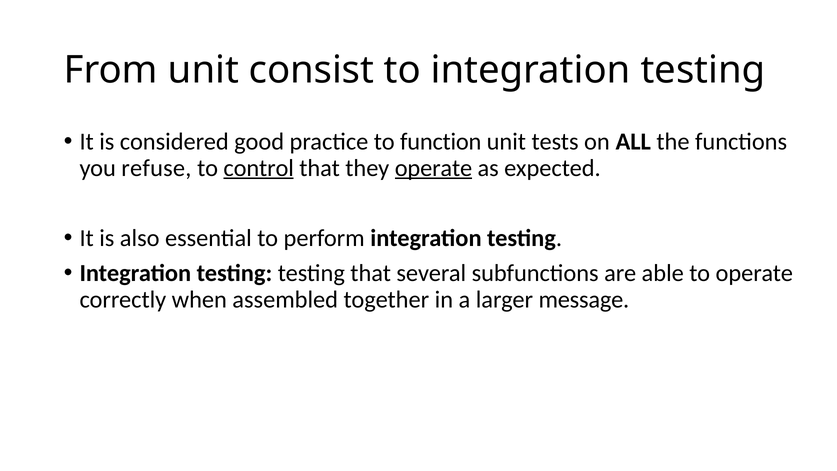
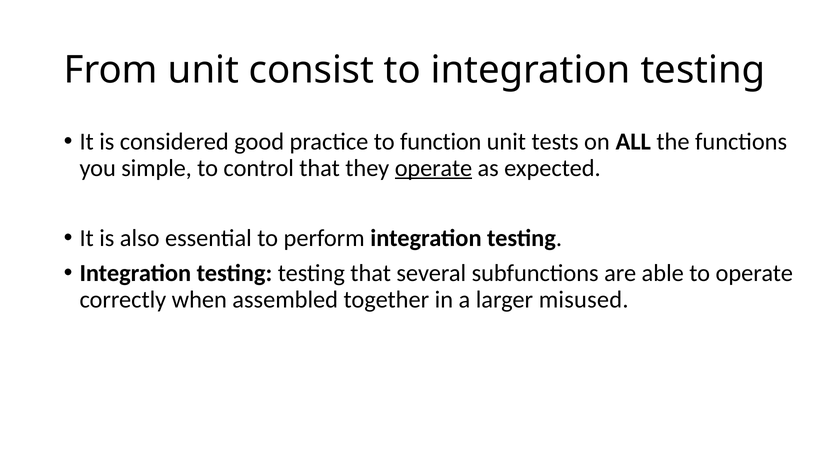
refuse: refuse -> simple
control underline: present -> none
message: message -> misused
